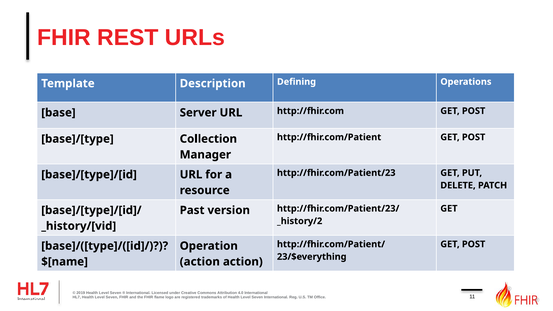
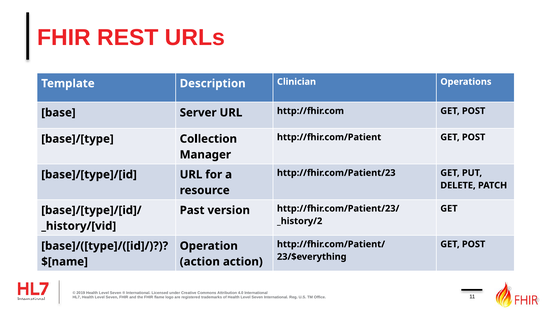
Defining: Defining -> Clinician
